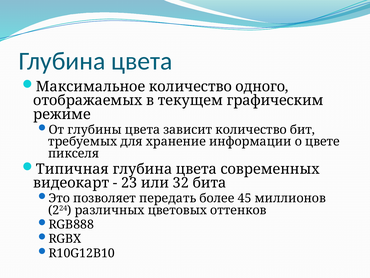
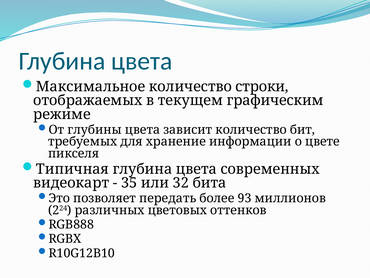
одного: одного -> строки
23: 23 -> 35
45: 45 -> 93
